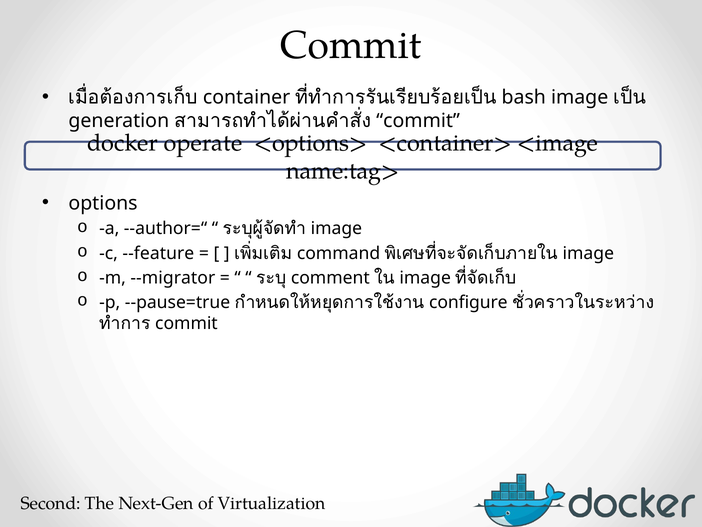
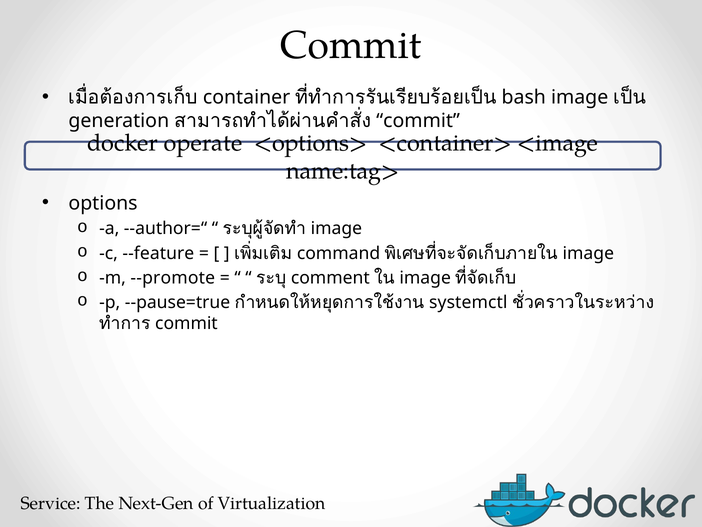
--migrator: --migrator -> --promote
configure: configure -> systemctl
Second: Second -> Service
